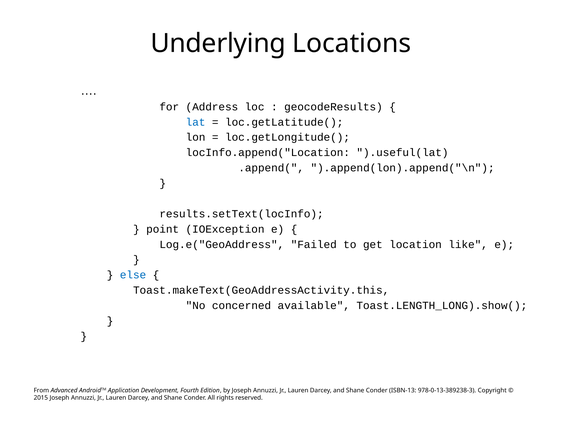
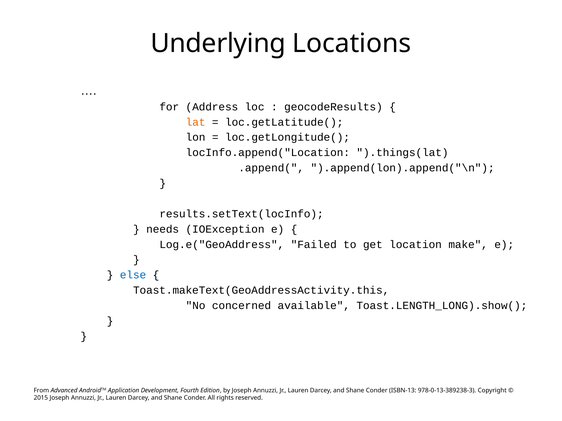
lat colour: blue -> orange
).useful(lat: ).useful(lat -> ).things(lat
point: point -> needs
like: like -> make
